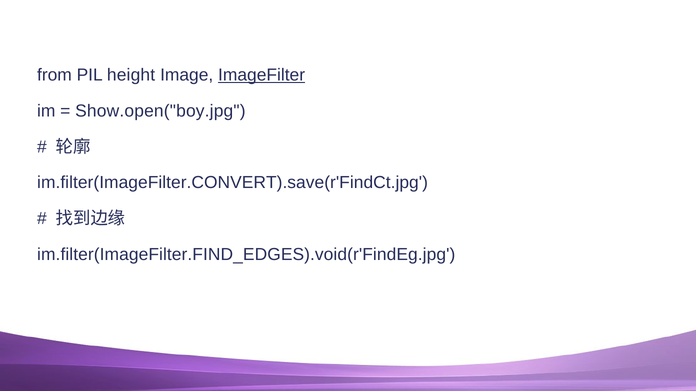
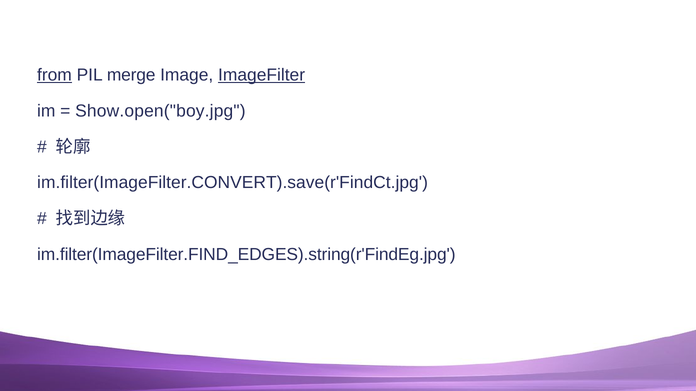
from underline: none -> present
height: height -> merge
im.filter(ImageFilter.FIND_EDGES).void(r'FindEg.jpg: im.filter(ImageFilter.FIND_EDGES).void(r'FindEg.jpg -> im.filter(ImageFilter.FIND_EDGES).string(r'FindEg.jpg
